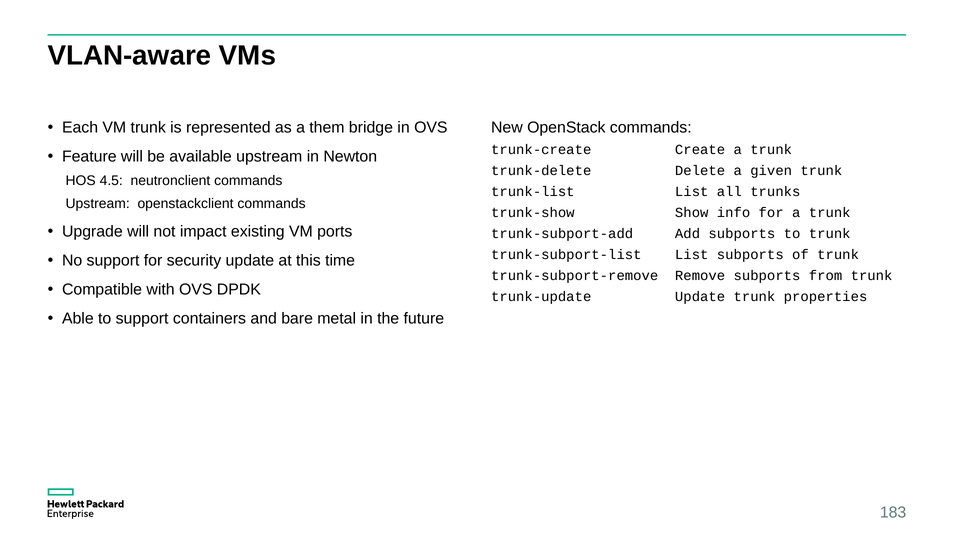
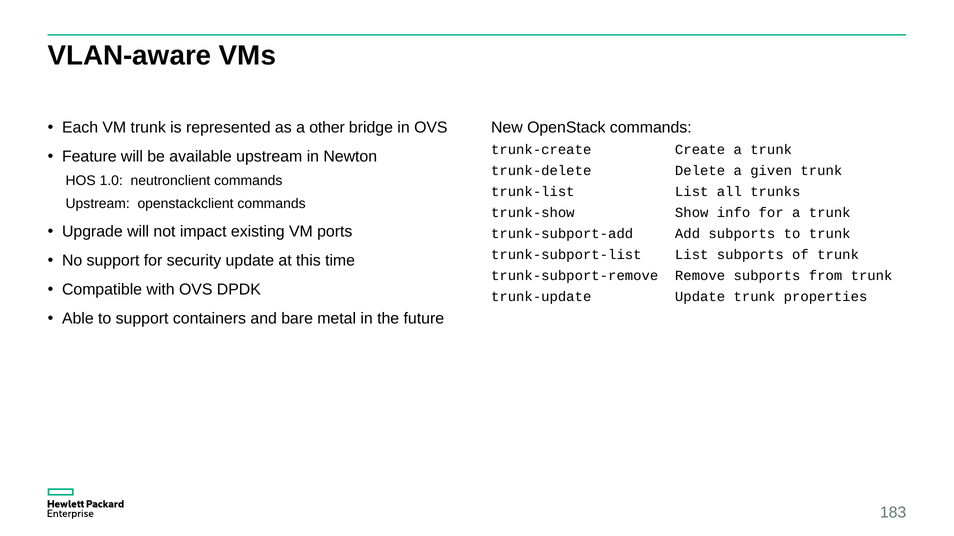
them: them -> other
4.5: 4.5 -> 1.0
